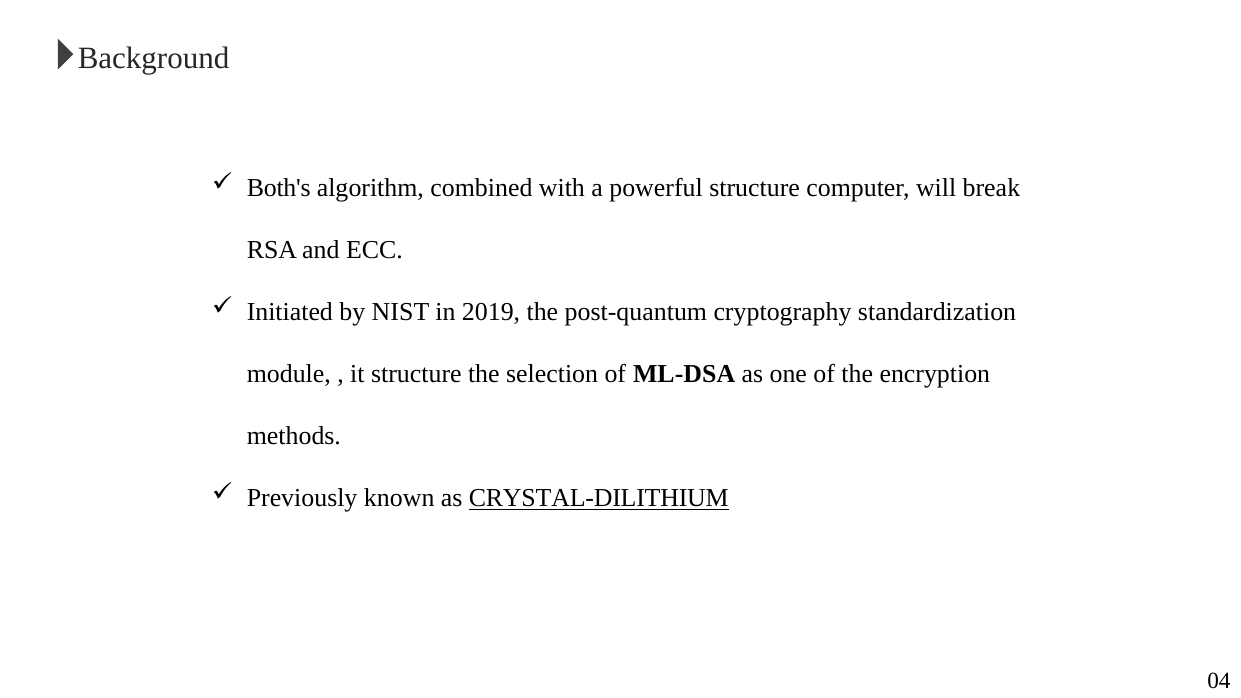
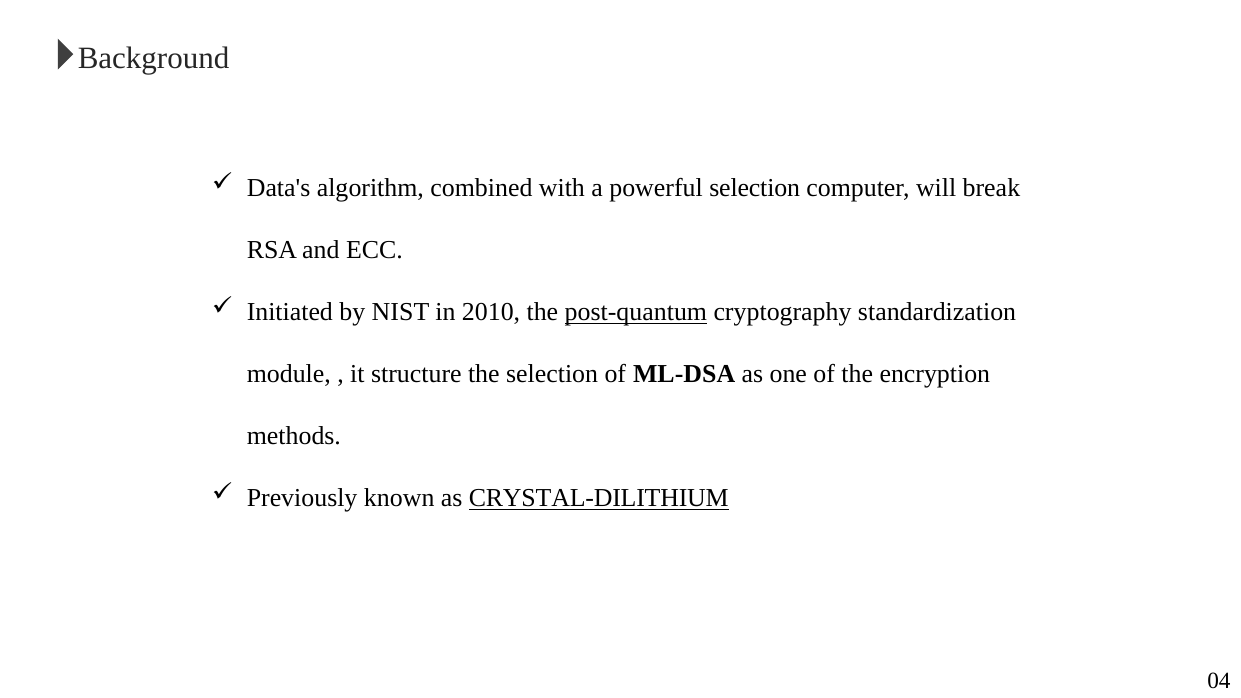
Both's: Both's -> Data's
powerful structure: structure -> selection
2019: 2019 -> 2010
post-quantum underline: none -> present
